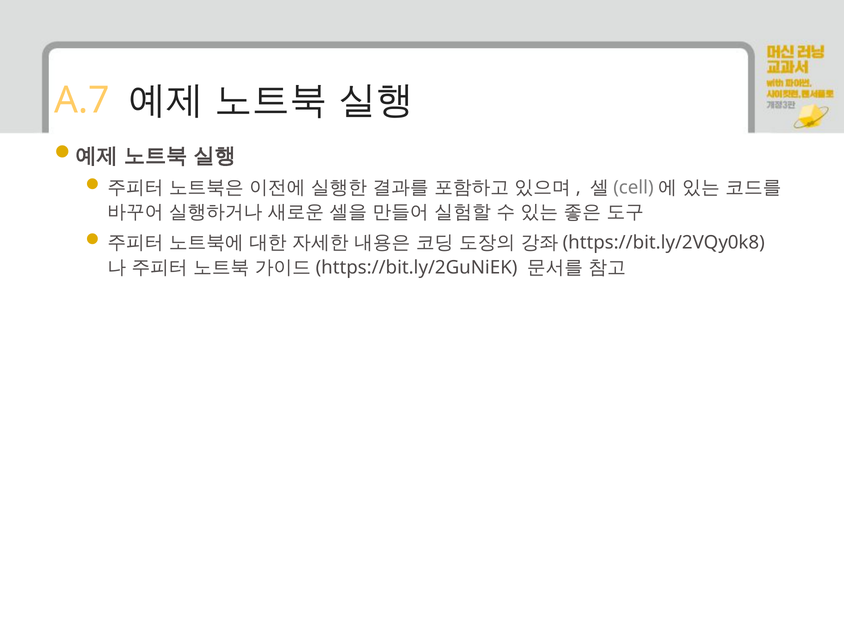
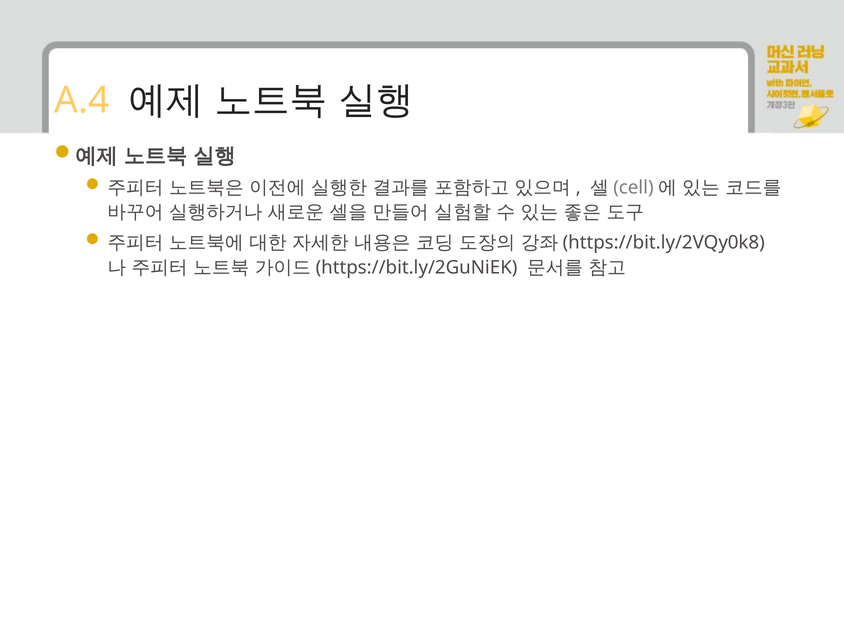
A.7: A.7 -> A.4
